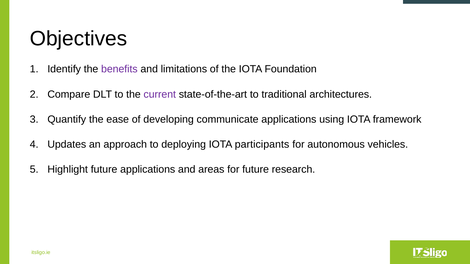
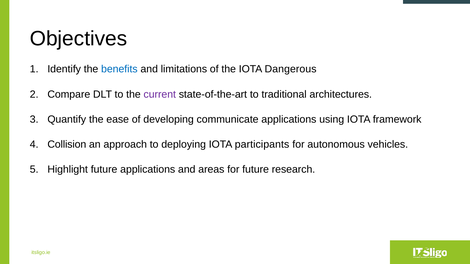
benefits colour: purple -> blue
Foundation: Foundation -> Dangerous
Updates: Updates -> Collision
